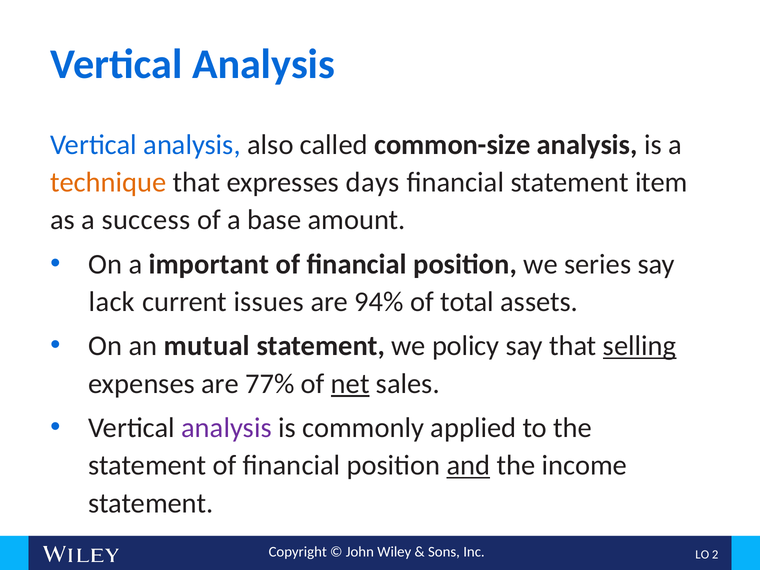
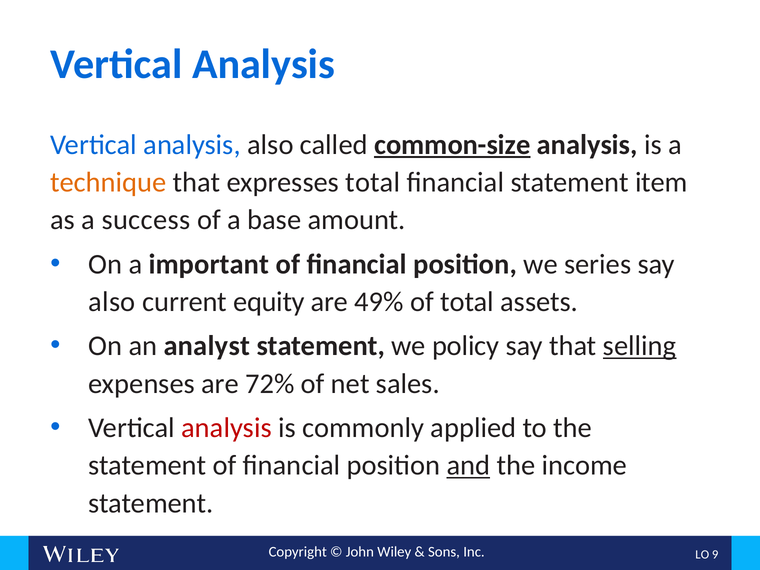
common-size underline: none -> present
expresses days: days -> total
lack at (112, 302): lack -> also
issues: issues -> equity
94%: 94% -> 49%
mutual: mutual -> analyst
77%: 77% -> 72%
net underline: present -> none
analysis at (227, 428) colour: purple -> red
2: 2 -> 9
